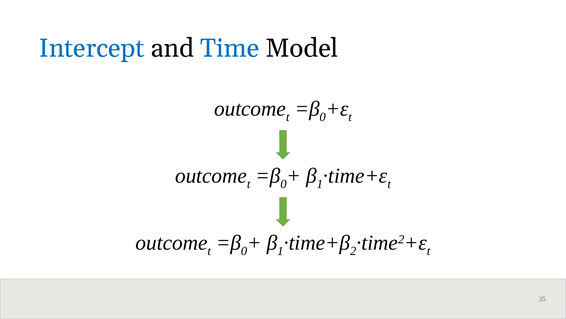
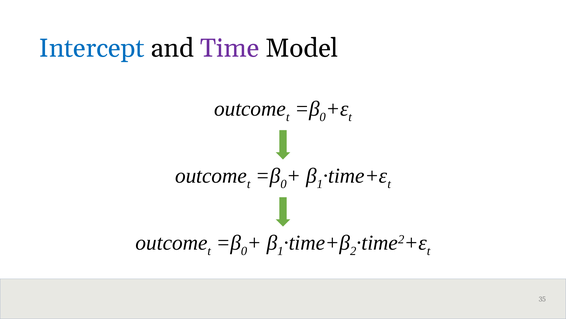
Time colour: blue -> purple
